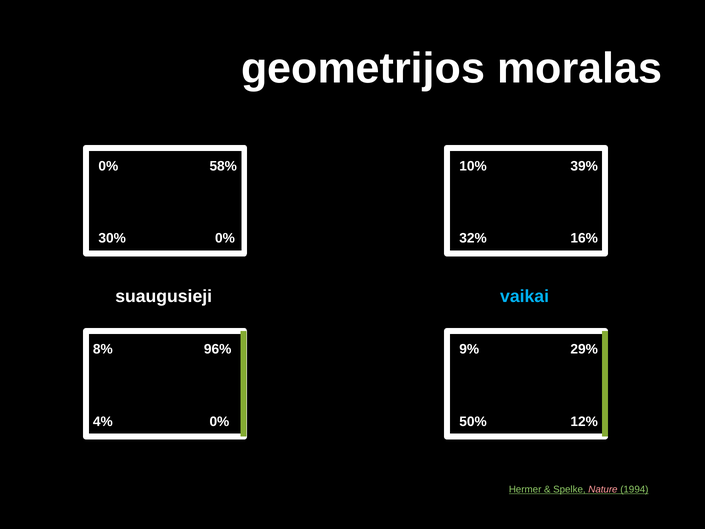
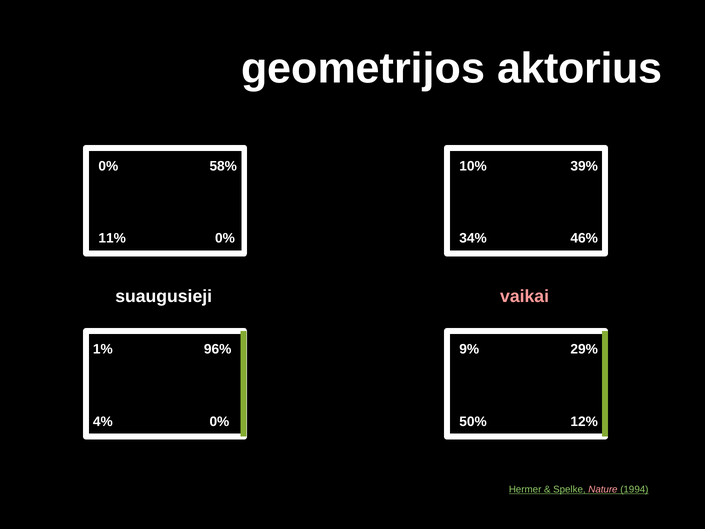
moralas: moralas -> aktorius
30%: 30% -> 11%
32%: 32% -> 34%
16%: 16% -> 46%
vaikai colour: light blue -> pink
8%: 8% -> 1%
